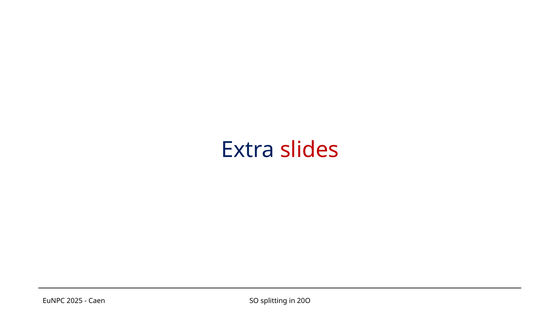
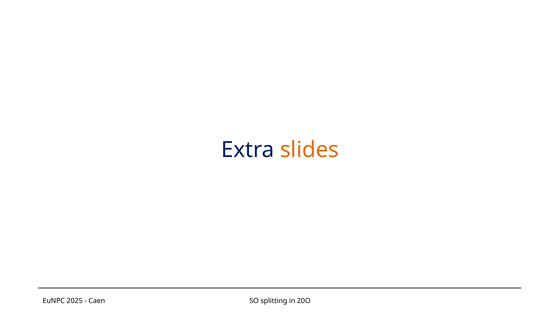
slides colour: red -> orange
